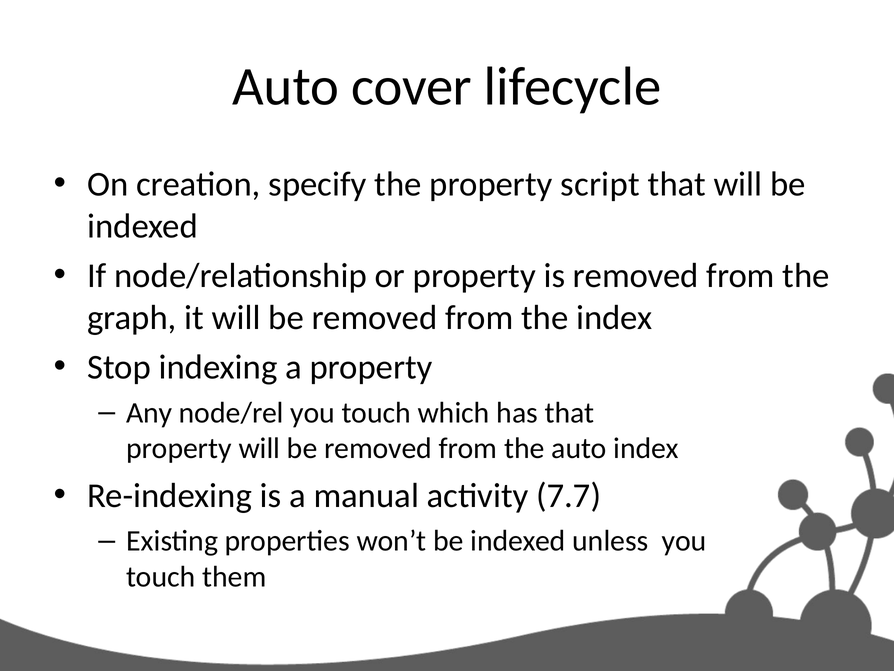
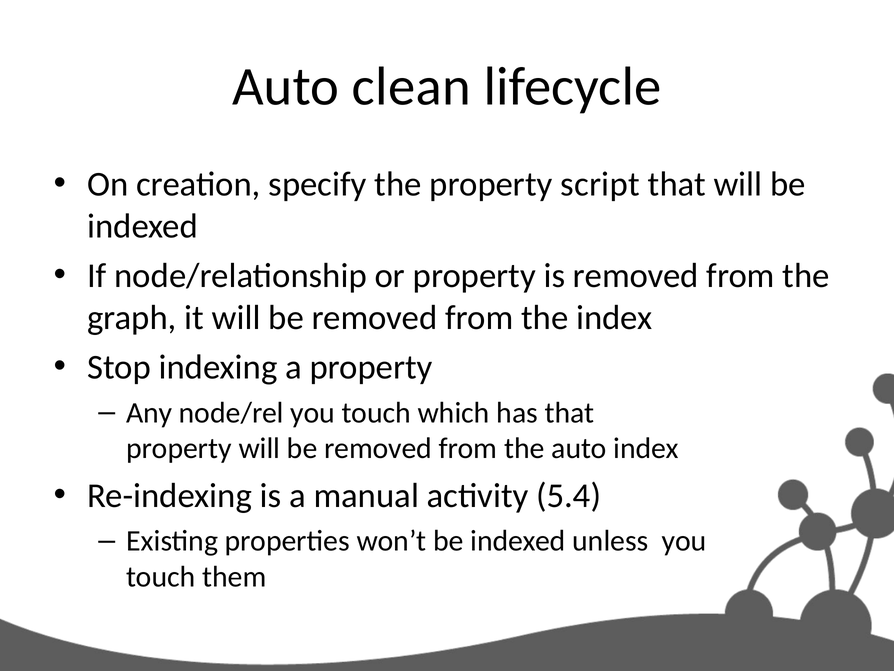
cover: cover -> clean
7.7: 7.7 -> 5.4
